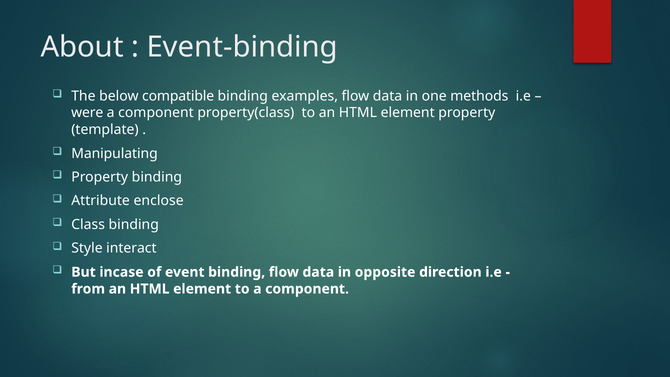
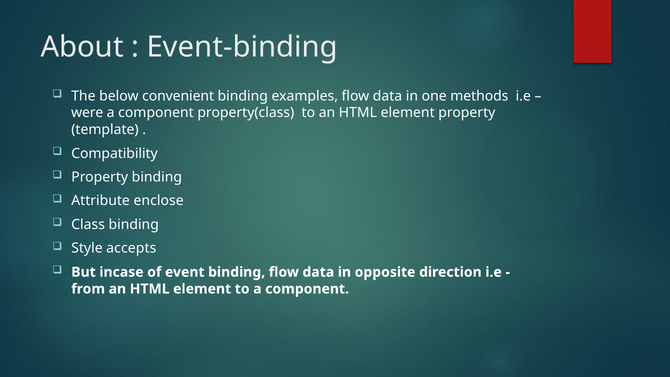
compatible: compatible -> convenient
Manipulating: Manipulating -> Compatibility
interact: interact -> accepts
